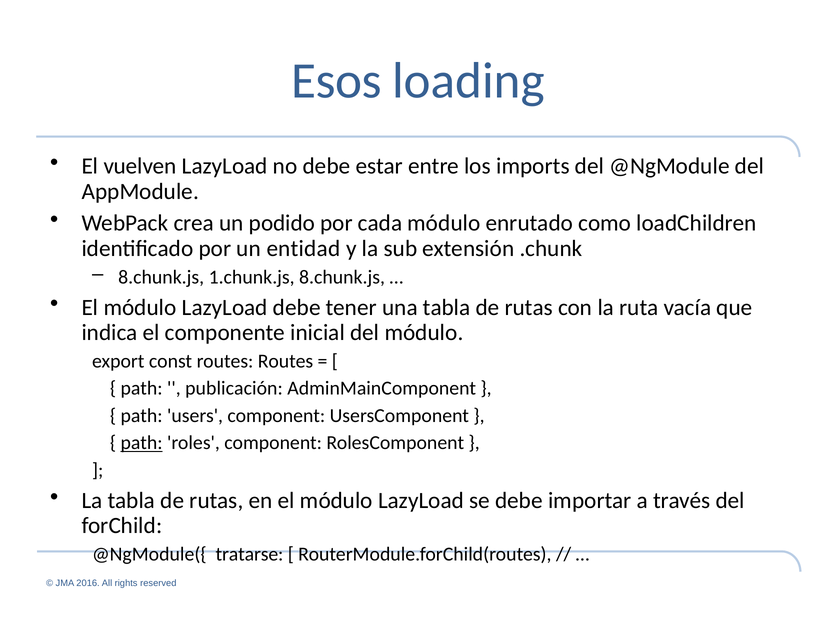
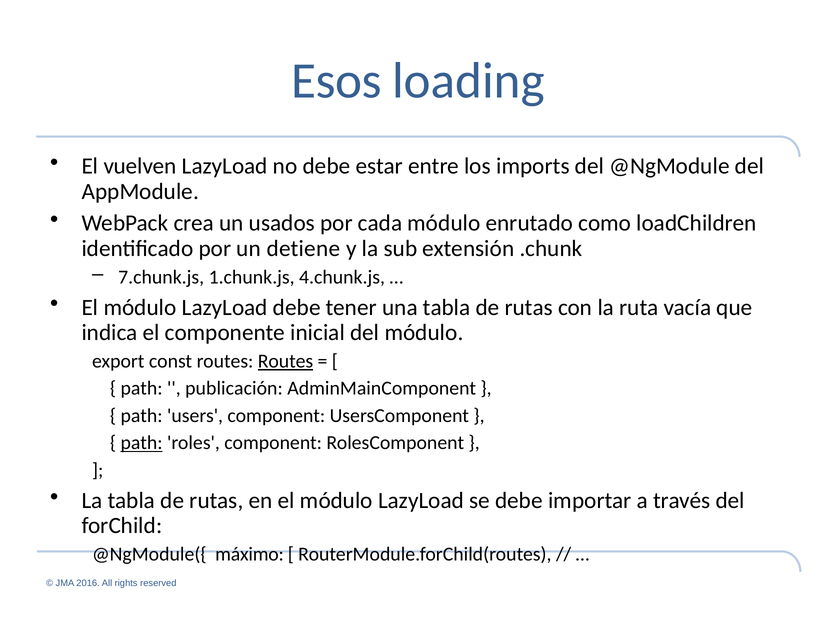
podido: podido -> usados
entidad: entidad -> detiene
8.chunk.js at (161, 277): 8.chunk.js -> 7.chunk.js
1.chunk.js 8.chunk.js: 8.chunk.js -> 4.chunk.js
Routes at (285, 361) underline: none -> present
tratarse: tratarse -> máximo
